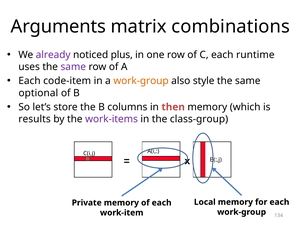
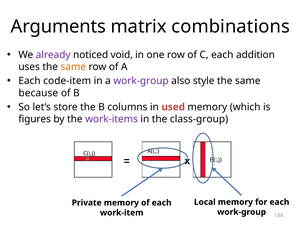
plus: plus -> void
runtime: runtime -> addition
same at (73, 67) colour: purple -> orange
work-group at (141, 81) colour: orange -> purple
optional: optional -> because
then: then -> used
results: results -> figures
